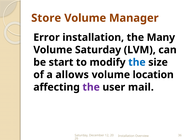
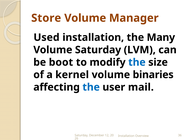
Error: Error -> Used
start: start -> boot
allows: allows -> kernel
location: location -> binaries
the at (91, 87) colour: purple -> blue
